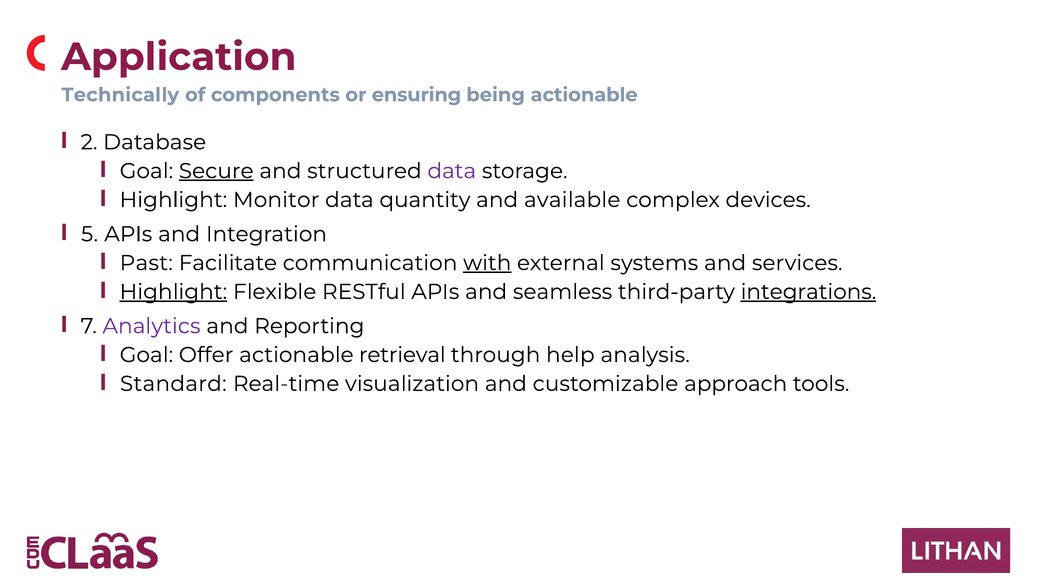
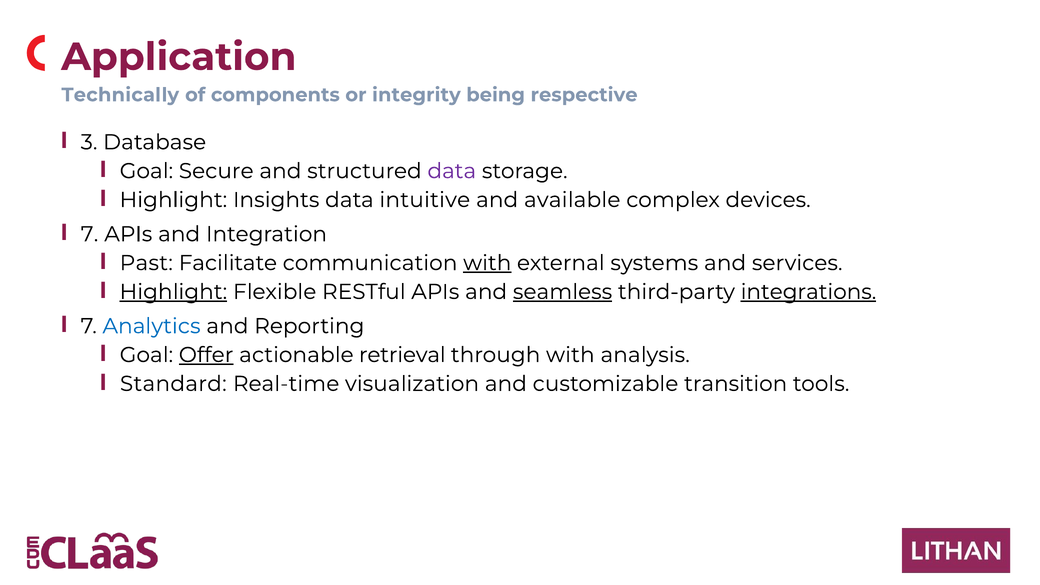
ensuring: ensuring -> integrity
being actionable: actionable -> respective
2: 2 -> 3
Secure underline: present -> none
Monitor: Monitor -> Insights
quantity: quantity -> intuitive
5 at (90, 234): 5 -> 7
seamless underline: none -> present
Analytics colour: purple -> blue
Offer underline: none -> present
through help: help -> with
approach: approach -> transition
